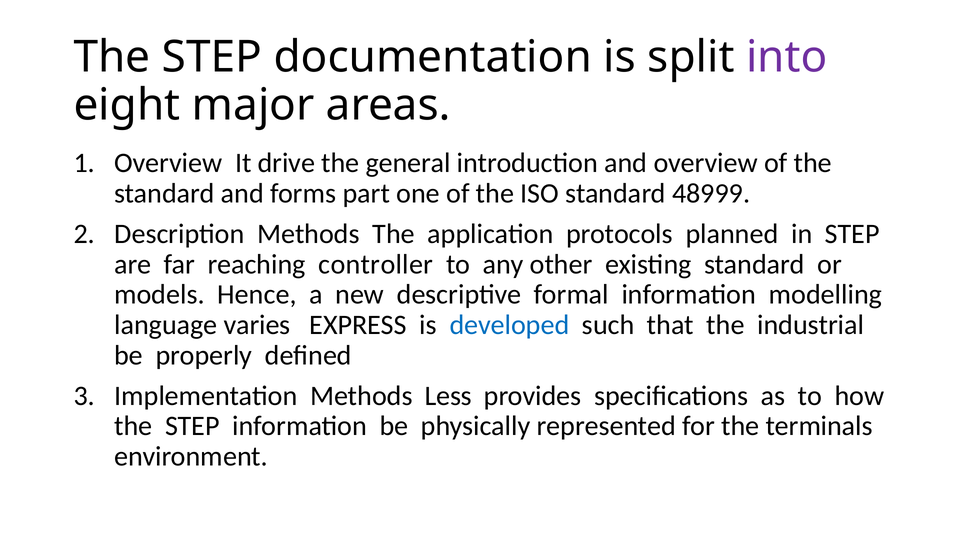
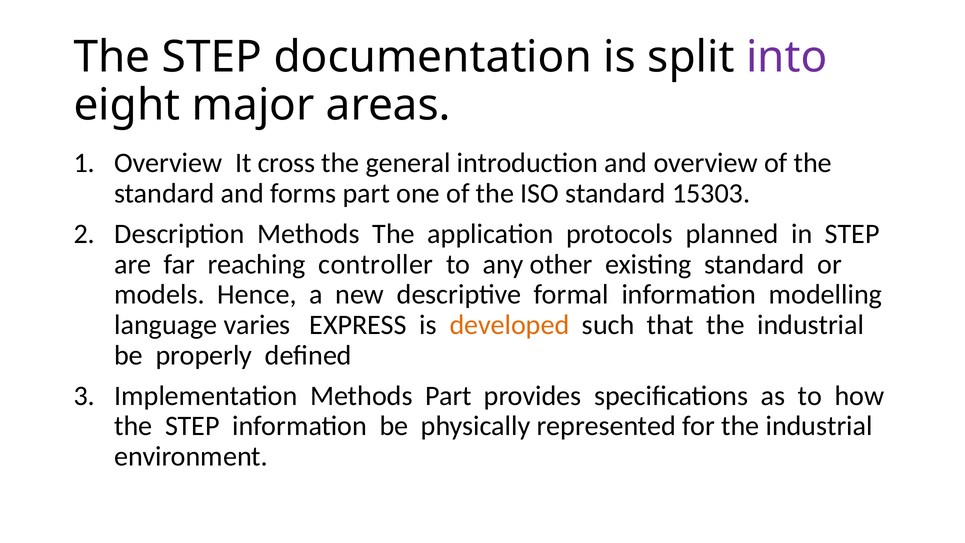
drive: drive -> cross
48999: 48999 -> 15303
developed colour: blue -> orange
Methods Less: Less -> Part
for the terminals: terminals -> industrial
